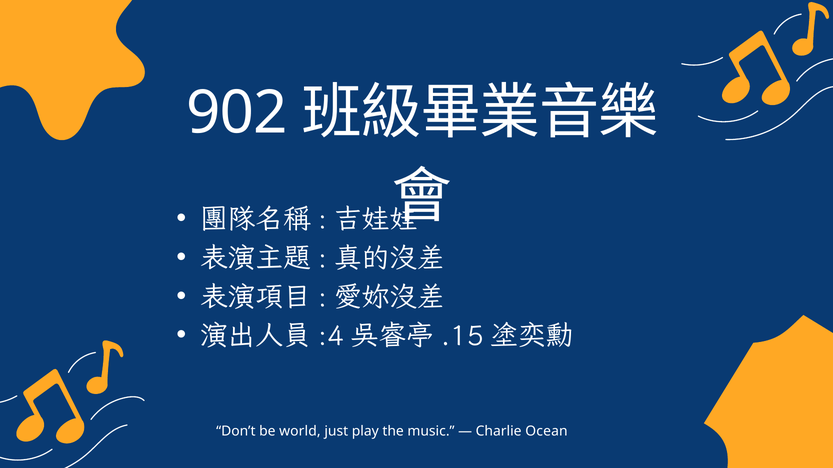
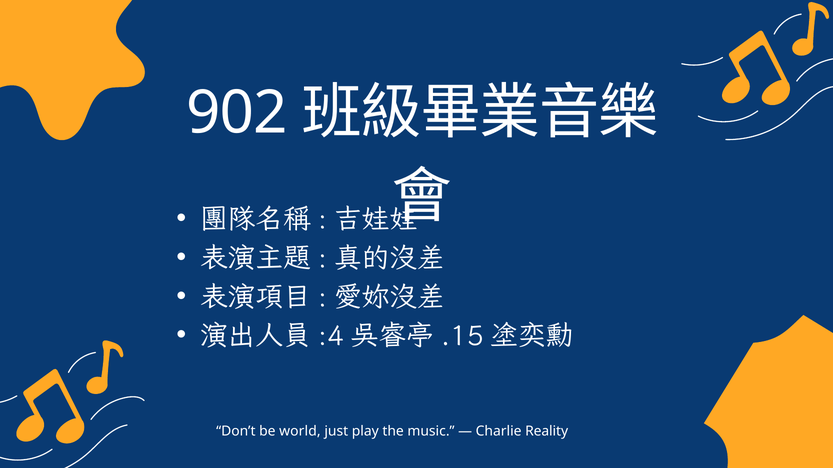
Ocean: Ocean -> Reality
